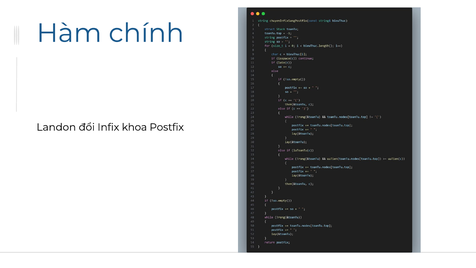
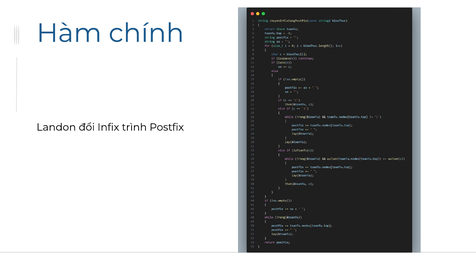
khoa: khoa -> trình
